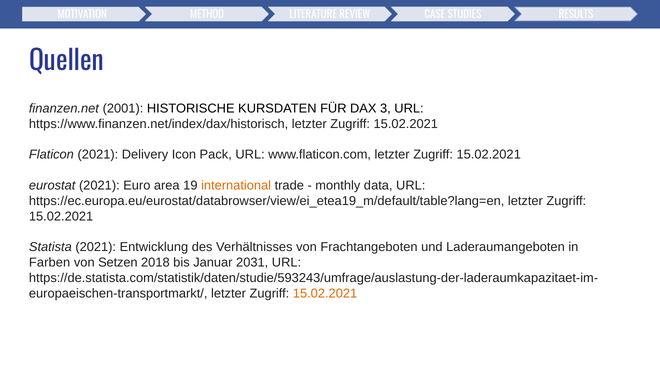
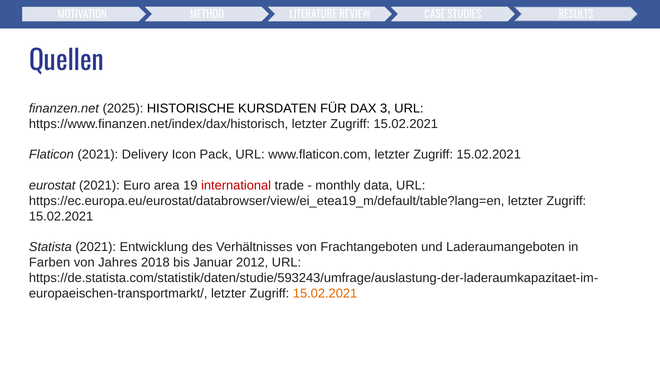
2001: 2001 -> 2025
international colour: orange -> red
Setzen: Setzen -> Jahres
2031: 2031 -> 2012
